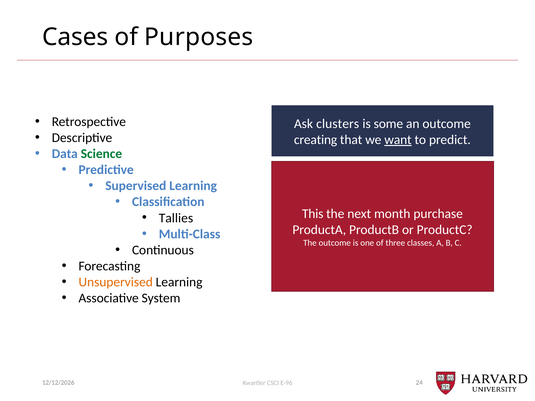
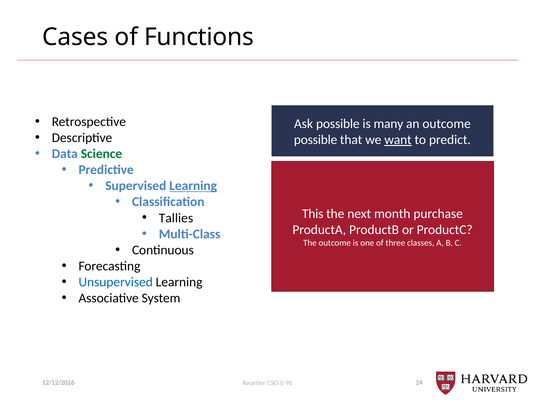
Purposes: Purposes -> Functions
Ask clusters: clusters -> possible
some: some -> many
creating at (316, 140): creating -> possible
Learning at (193, 186) underline: none -> present
Unsupervised colour: orange -> blue
